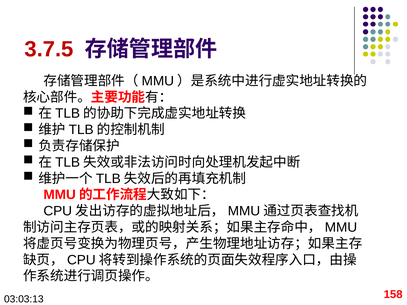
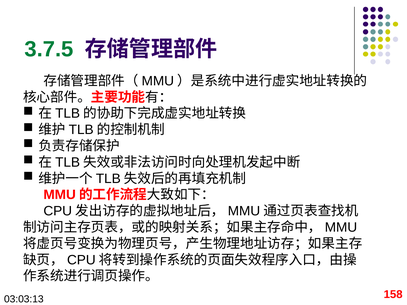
3.7.5 colour: red -> green
